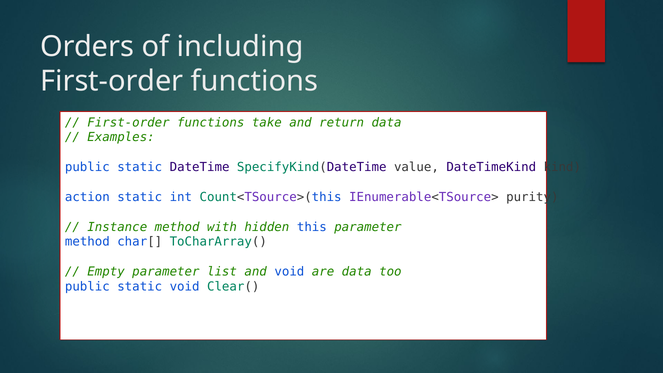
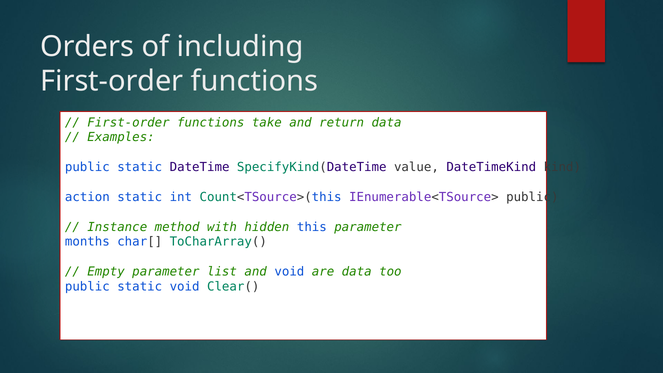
IEnumerable<TSource> purity: purity -> public
method at (87, 242): method -> months
